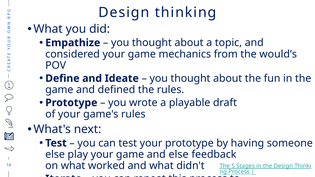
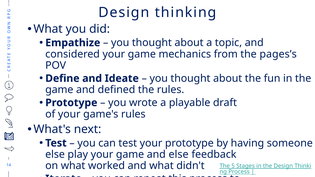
would’s: would’s -> pages’s
